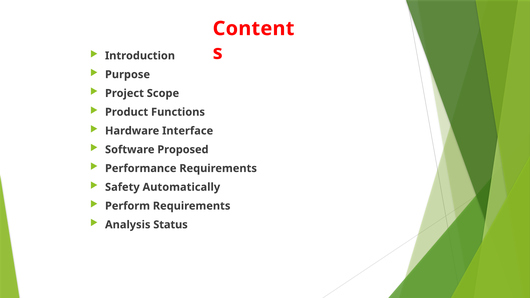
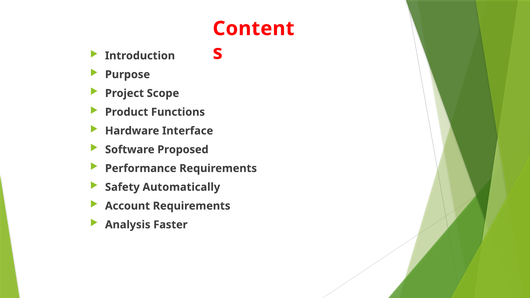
Perform: Perform -> Account
Status: Status -> Faster
